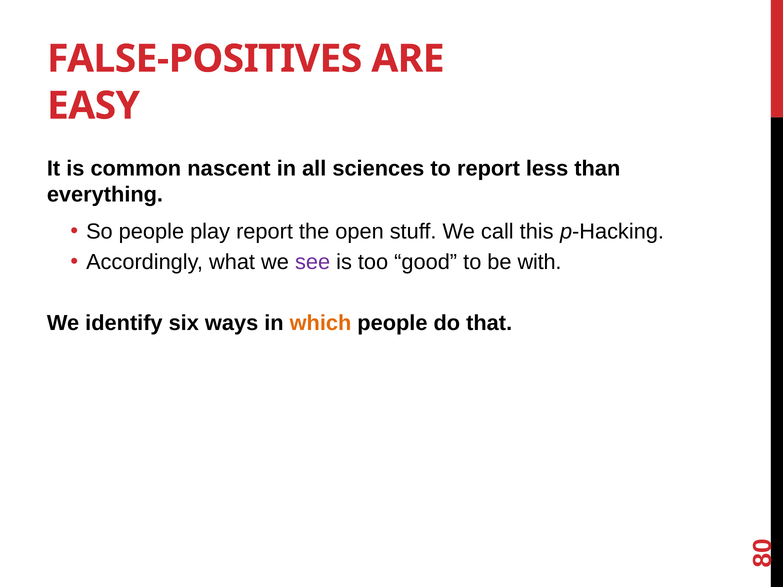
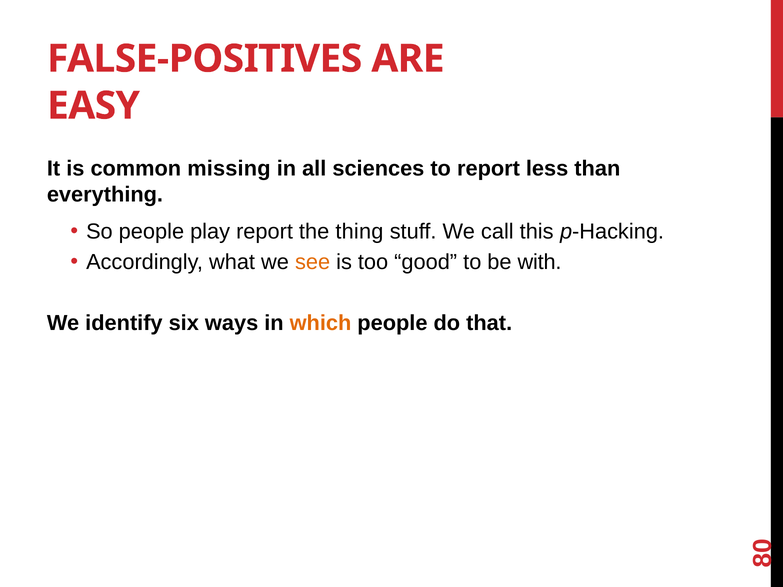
nascent: nascent -> missing
open: open -> thing
see colour: purple -> orange
